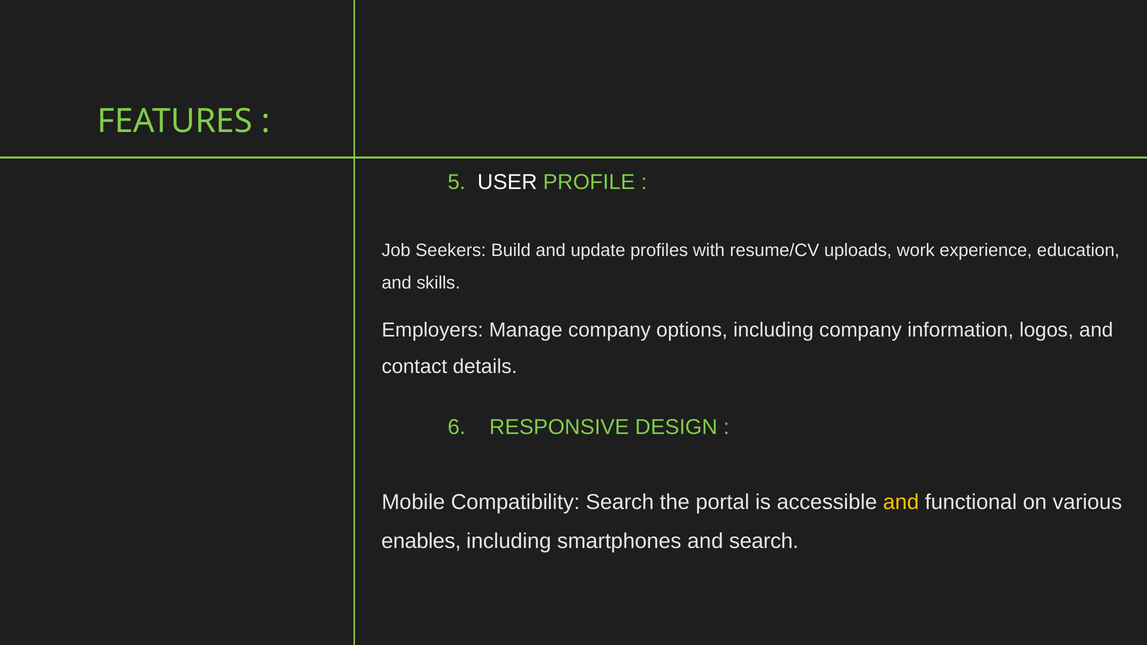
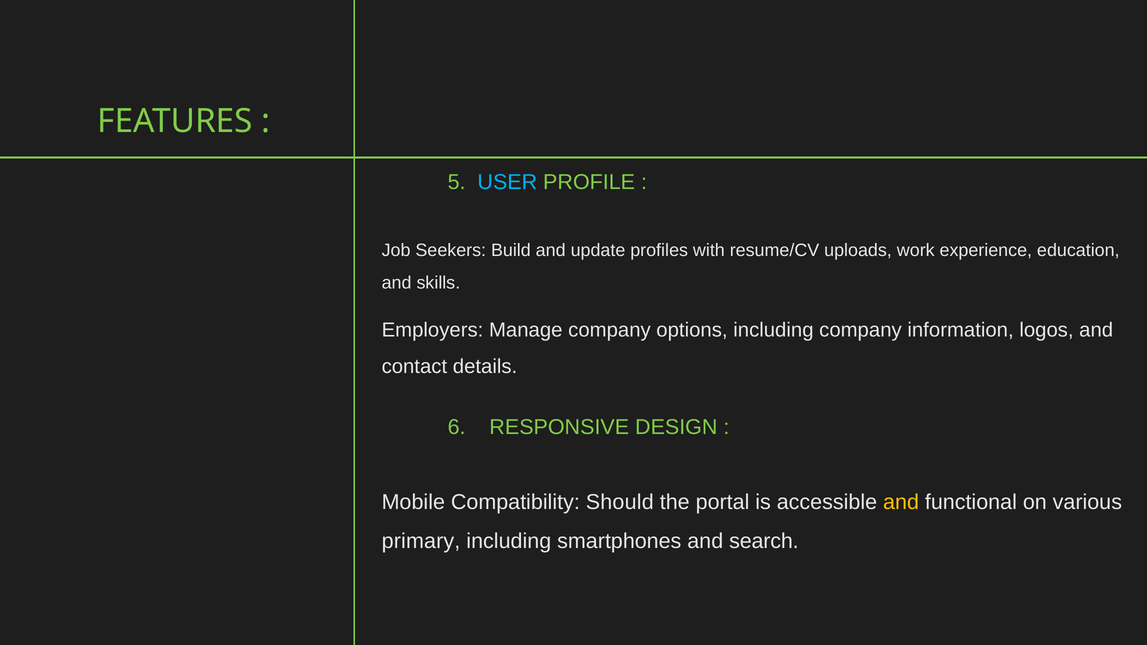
USER colour: white -> light blue
Compatibility Search: Search -> Should
enables: enables -> primary
